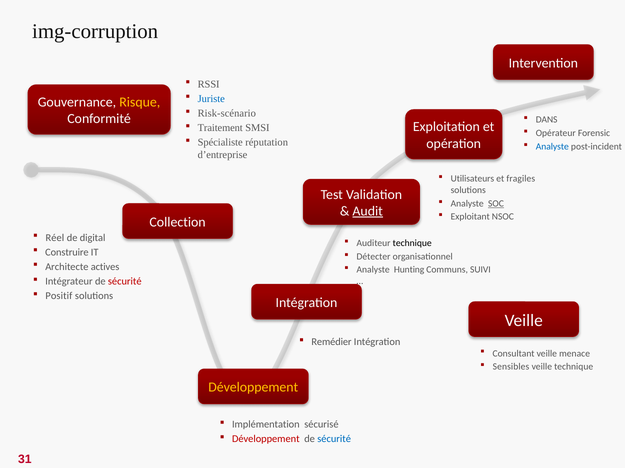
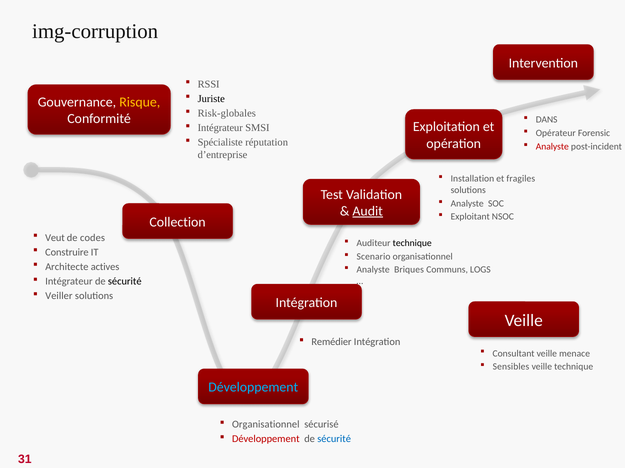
Juriste colour: blue -> black
Risk-scénario: Risk-scénario -> Risk-globales
Traitement at (220, 128): Traitement -> Intégrateur
Analyste at (552, 147) colour: blue -> red
Utilisateurs: Utilisateurs -> Installation
SOC underline: present -> none
Réel: Réel -> Veut
digital: digital -> codes
Détecter: Détecter -> Scenario
Hunting: Hunting -> Briques
SUIVI: SUIVI -> LOGS
sécurité at (125, 282) colour: red -> black
Positif: Positif -> Veiller
Développement at (253, 388) colour: yellow -> light blue
Implémentation at (266, 425): Implémentation -> Organisationnel
